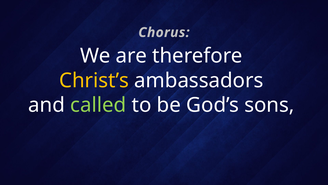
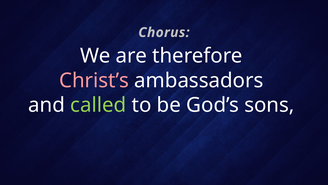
Christ’s colour: yellow -> pink
